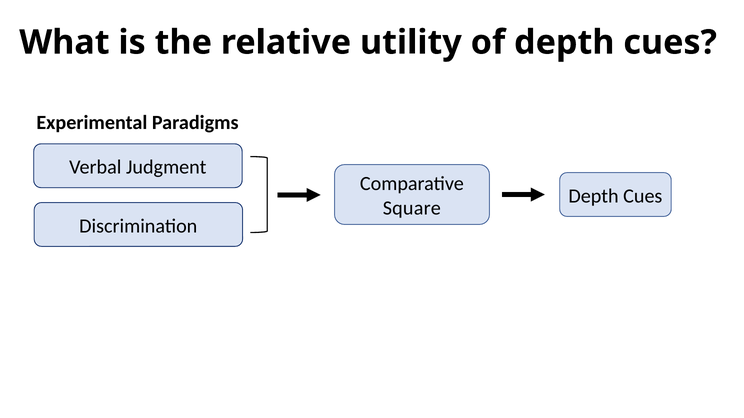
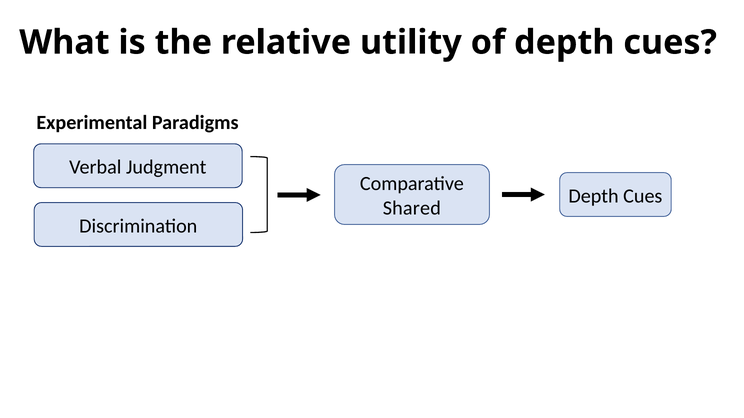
Square: Square -> Shared
